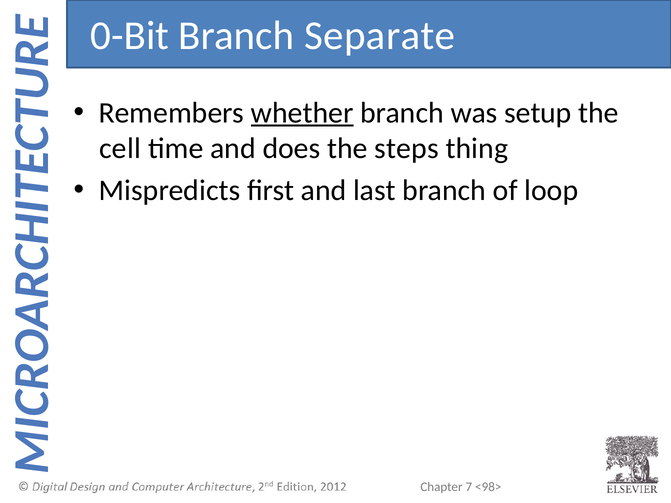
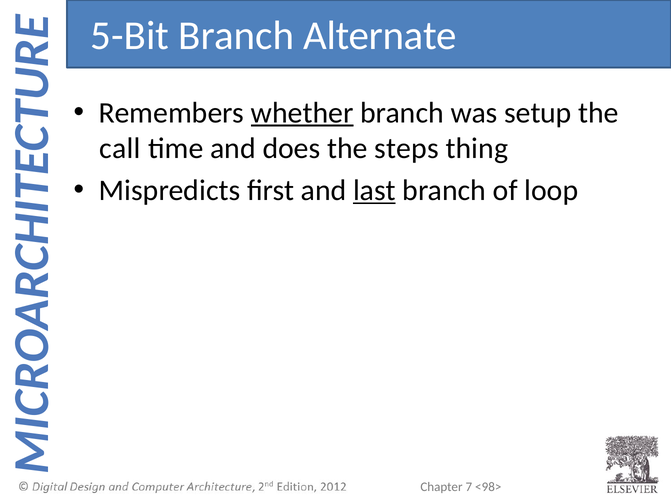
0-Bit: 0-Bit -> 5-Bit
Separate: Separate -> Alternate
cell: cell -> call
last underline: none -> present
